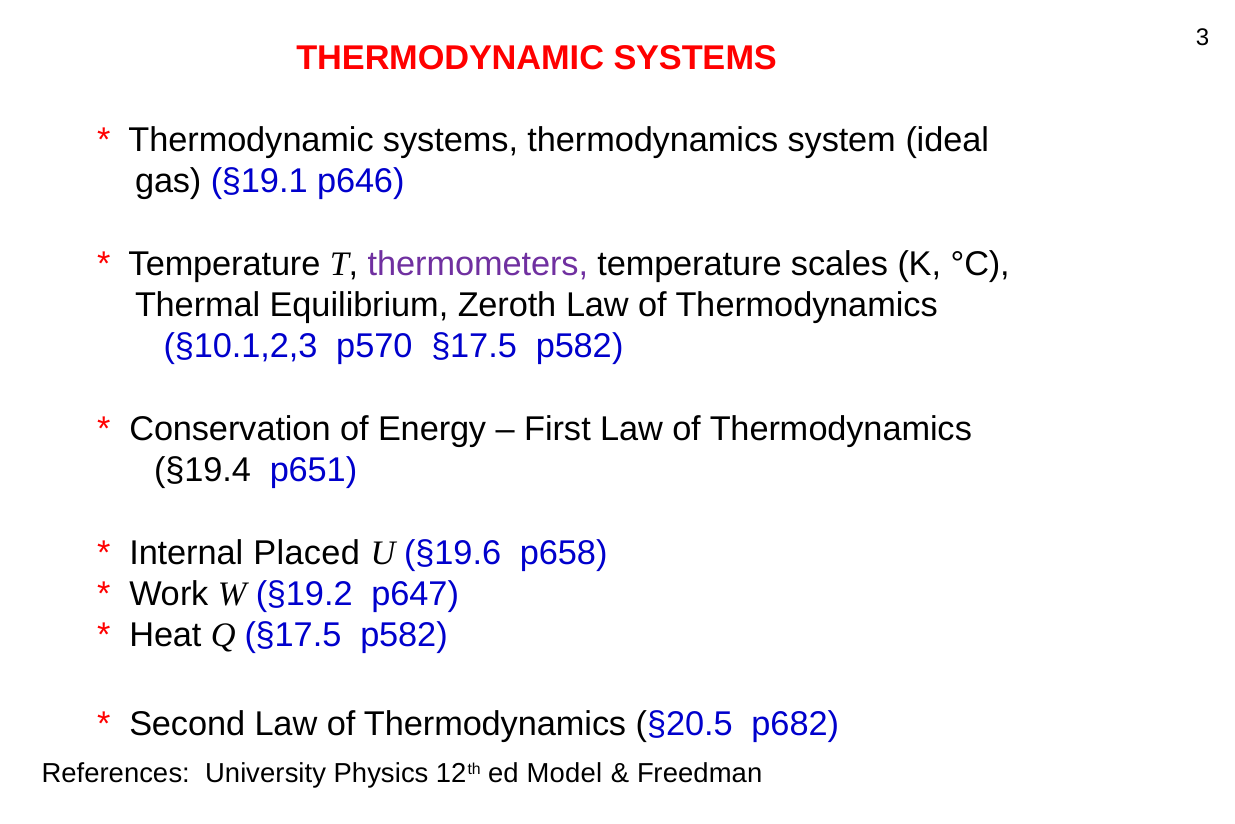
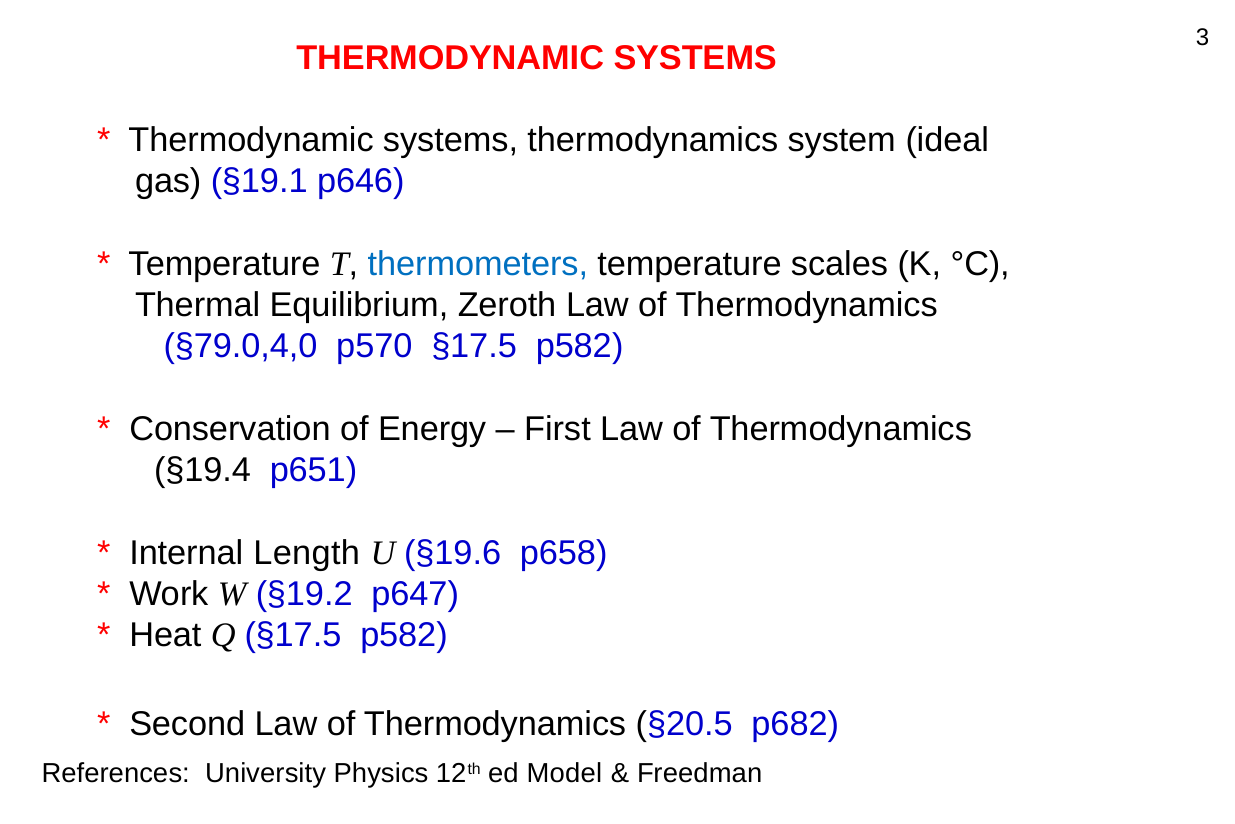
thermometers colour: purple -> blue
§10.1,2,3: §10.1,2,3 -> §79.0,4,0
Placed: Placed -> Length
